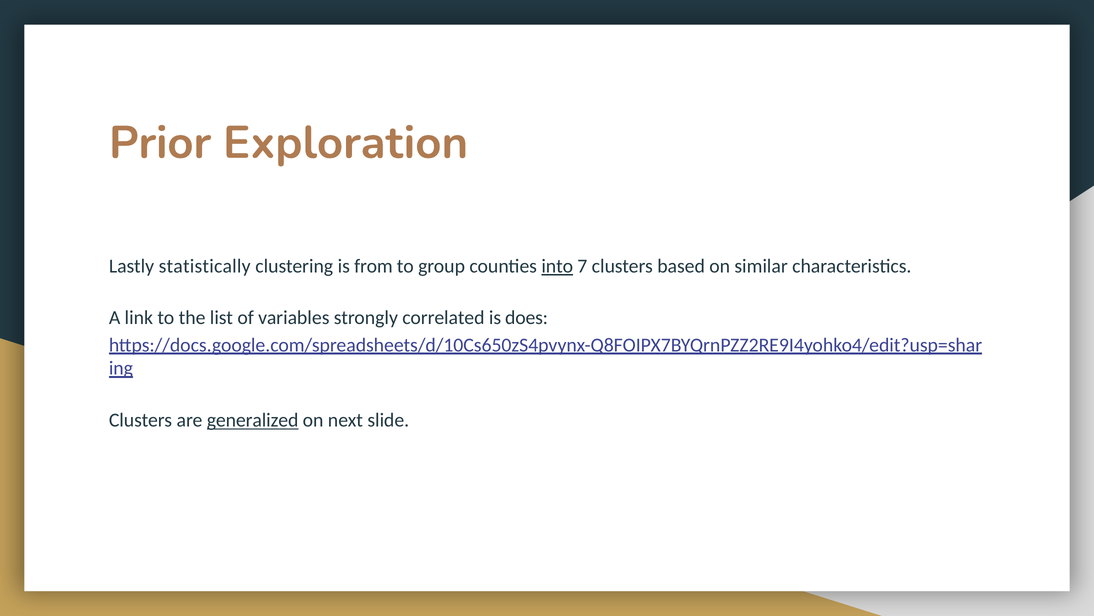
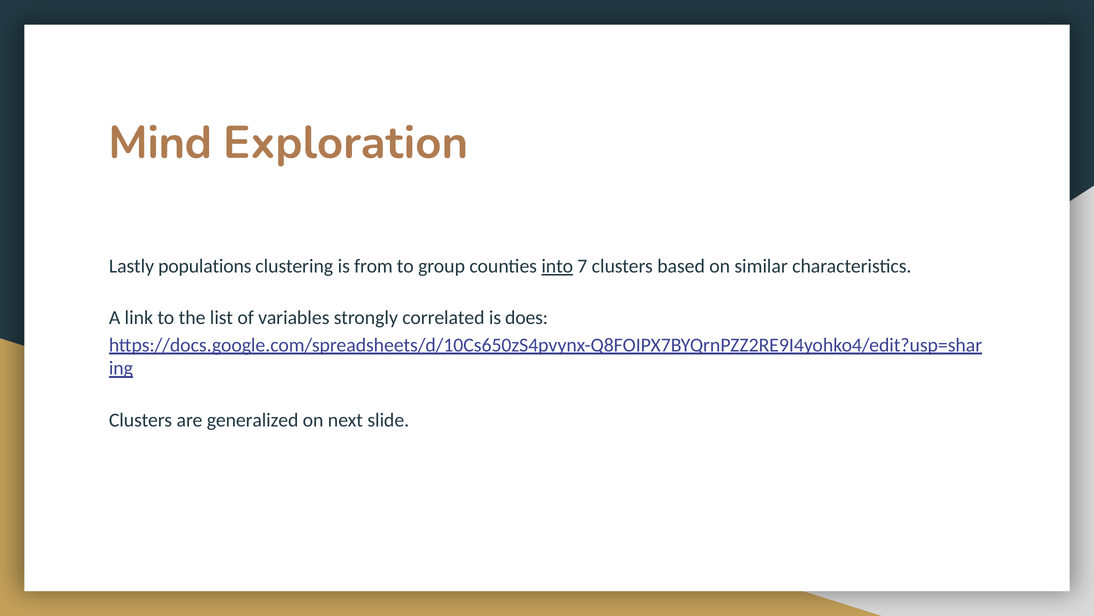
Prior: Prior -> Mind
statistically: statistically -> populations
generalized underline: present -> none
